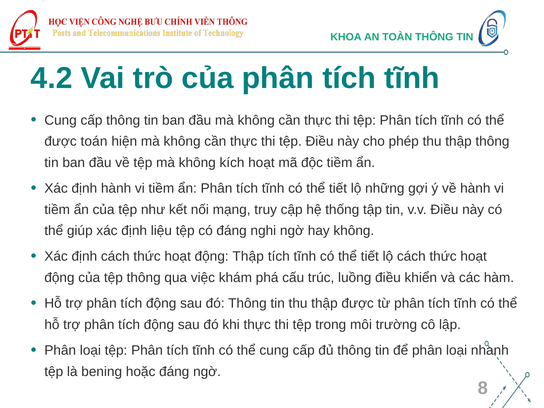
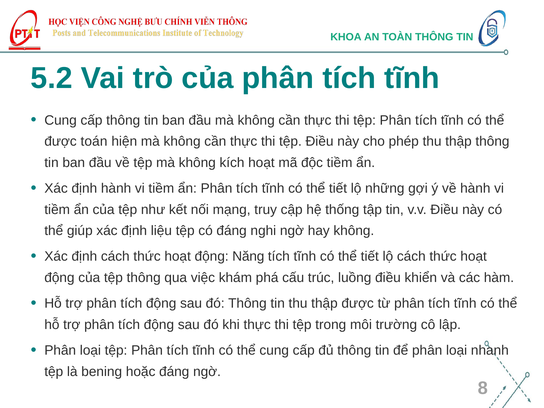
4.2: 4.2 -> 5.2
động Thập: Thập -> Năng
